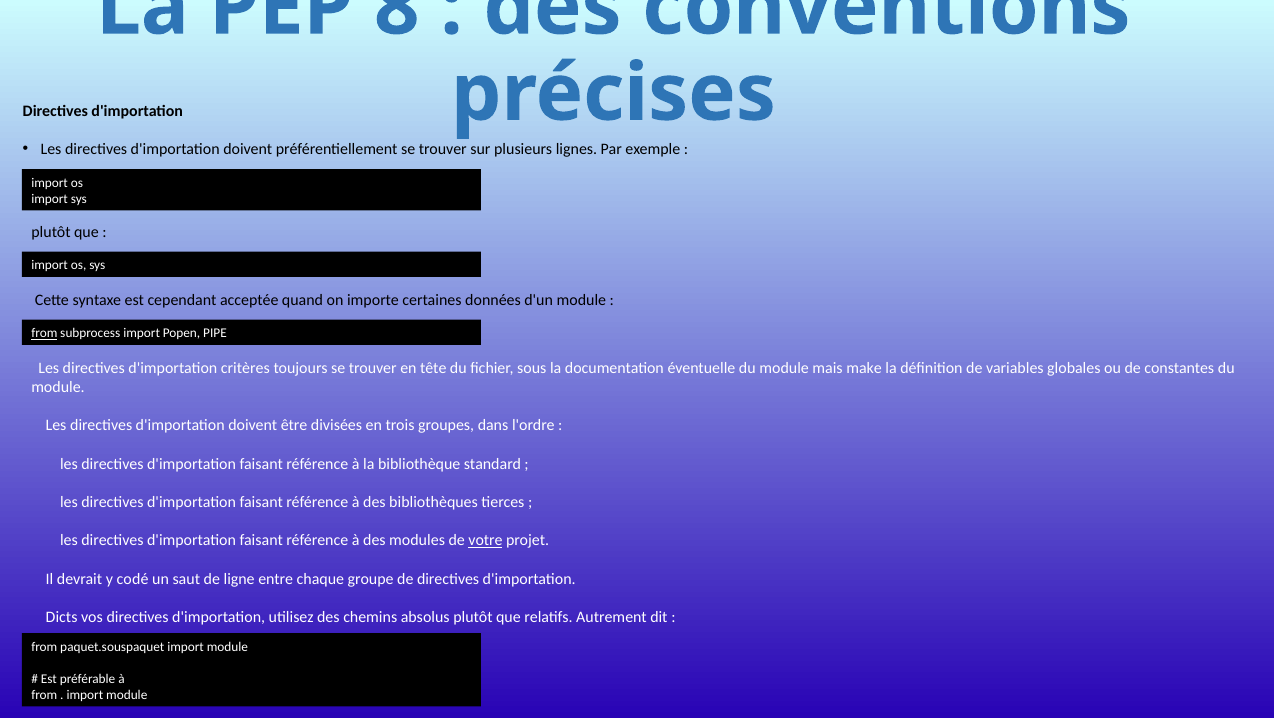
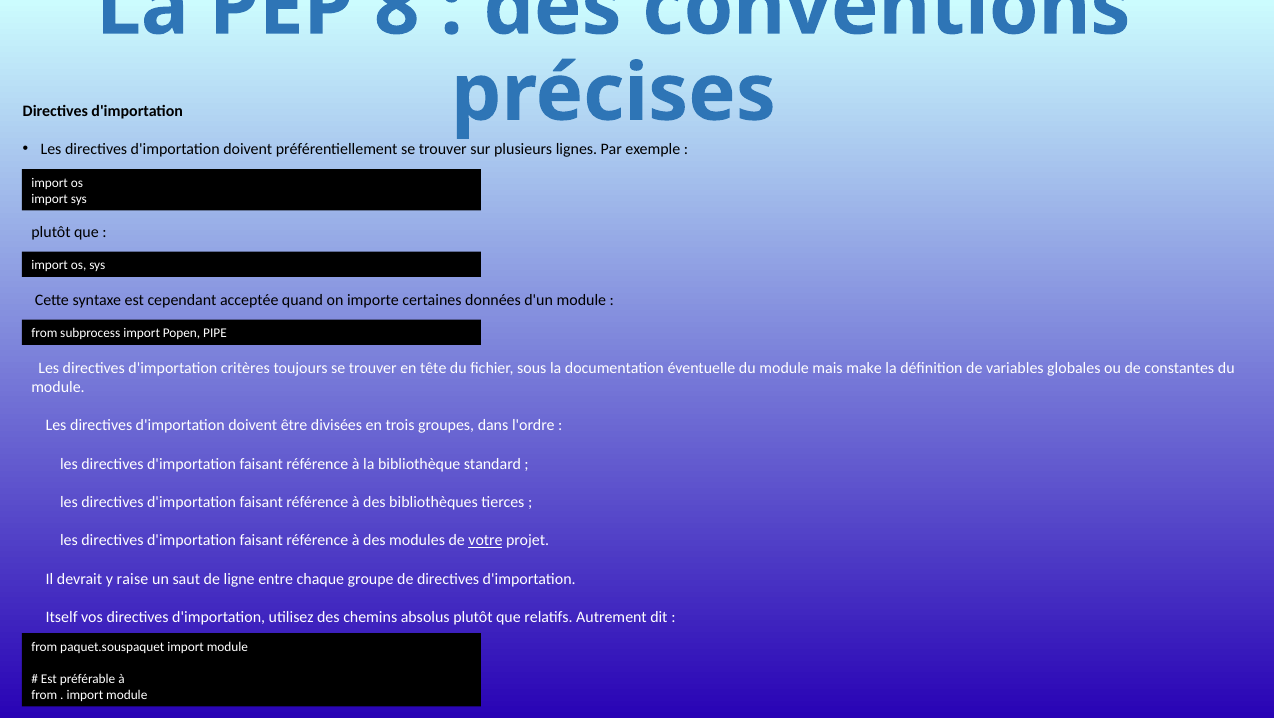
from at (44, 333) underline: present -> none
codé: codé -> raise
Dicts: Dicts -> Itself
